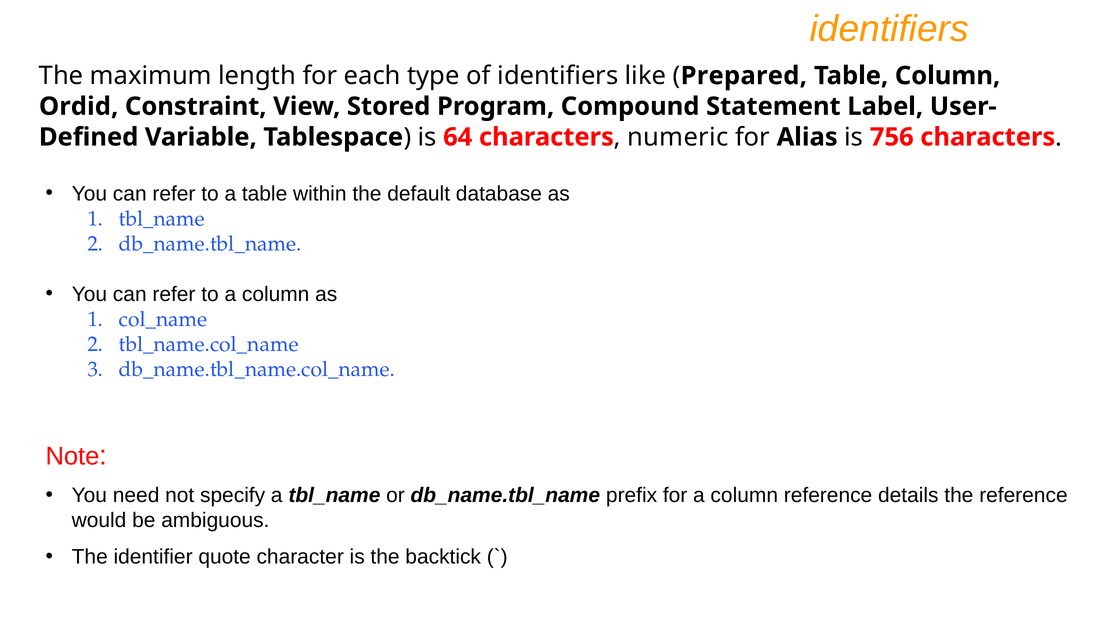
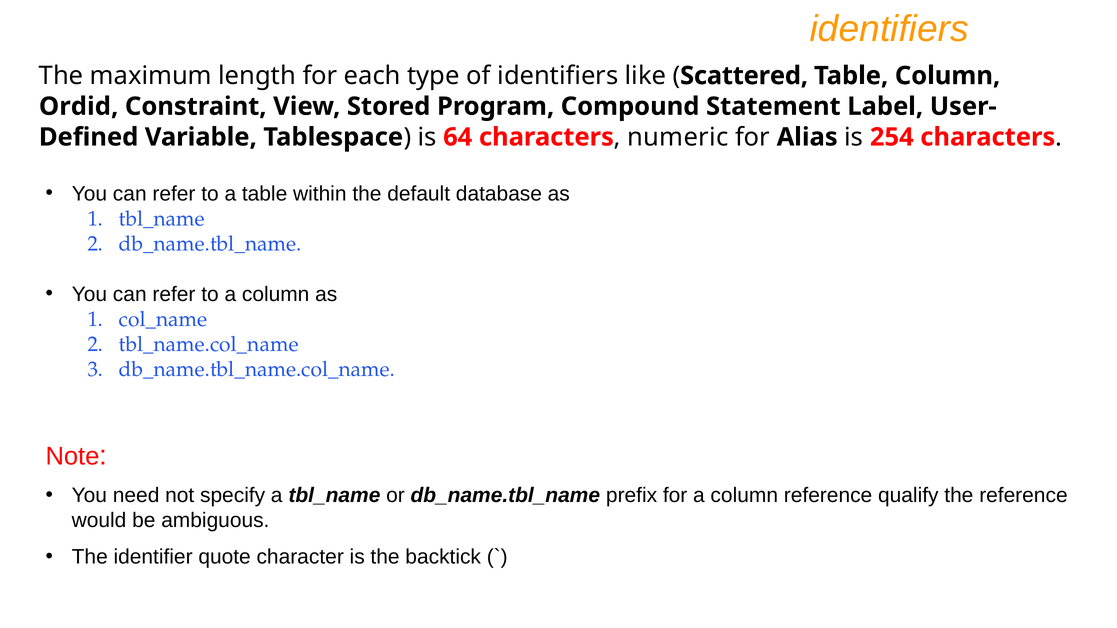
Prepared: Prepared -> Scattered
756: 756 -> 254
details: details -> qualify
